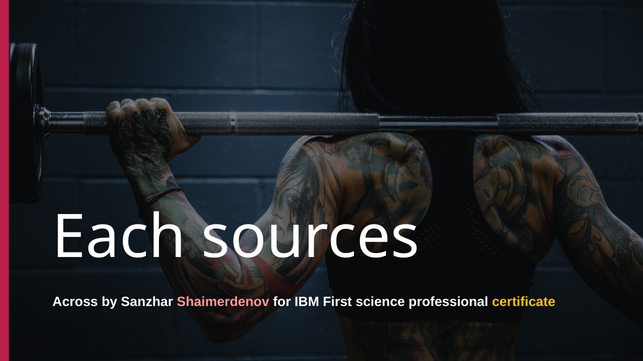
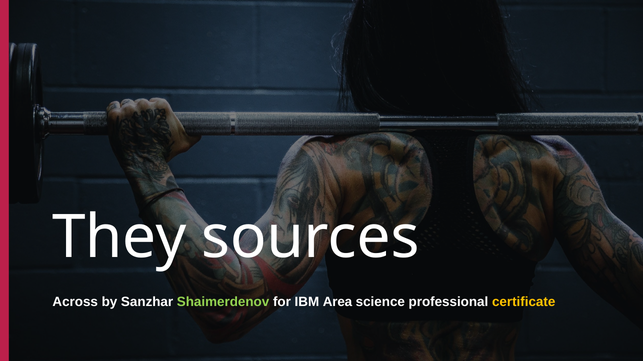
Each: Each -> They
Shaimerdenov colour: pink -> light green
First: First -> Area
